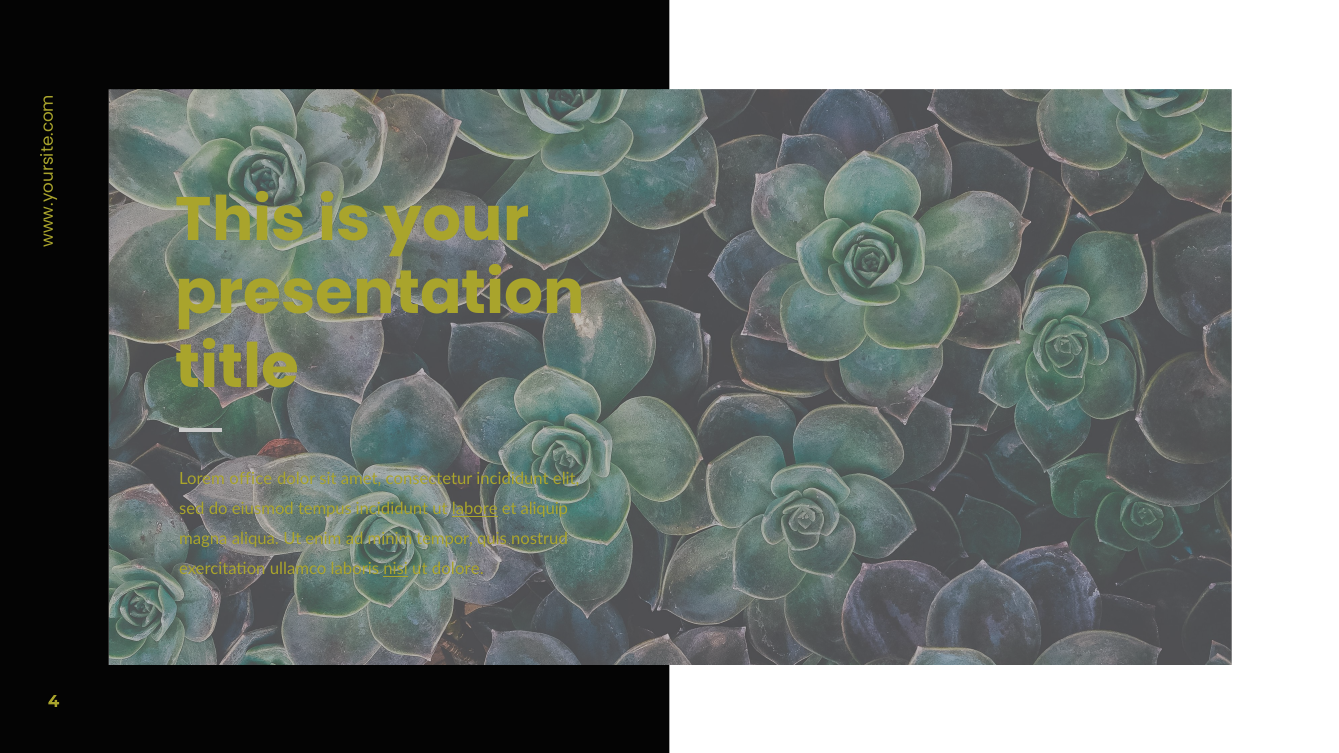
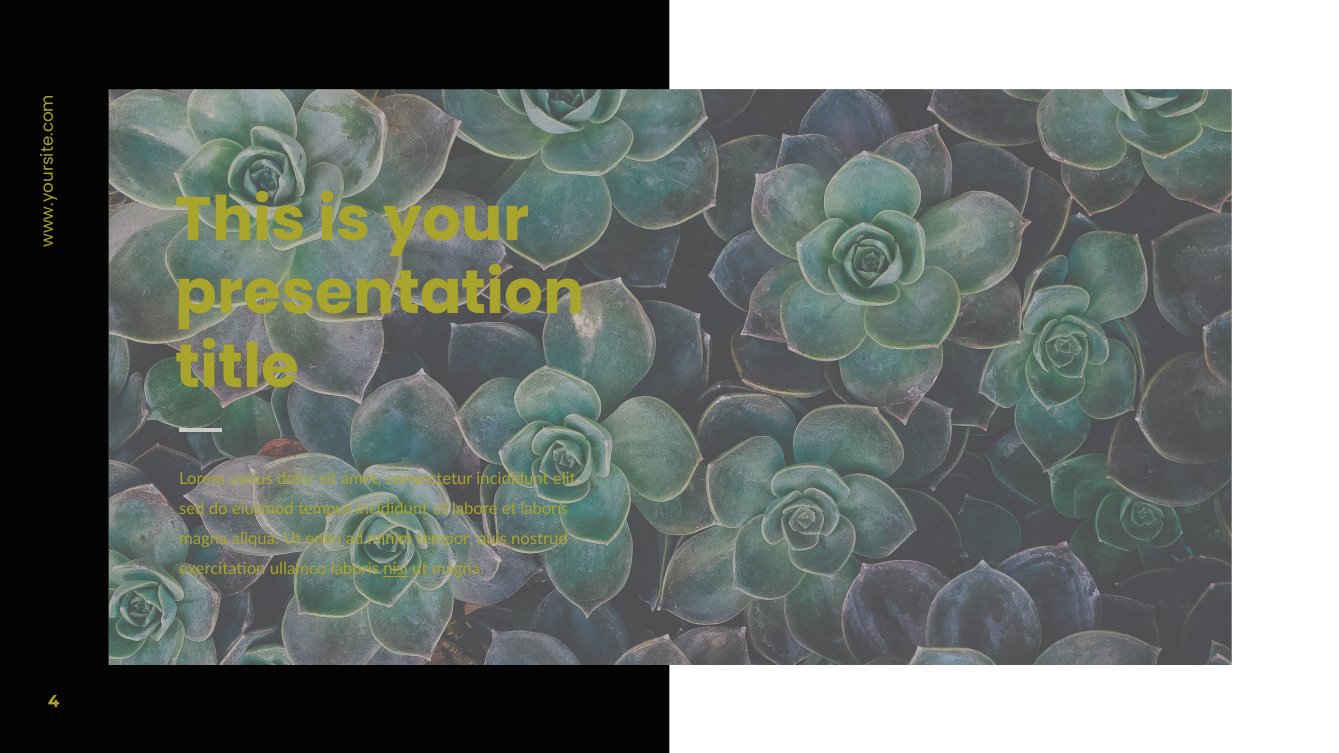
office: office -> varius
labore underline: present -> none
et aliquip: aliquip -> laboris
ut dolore: dolore -> magna
